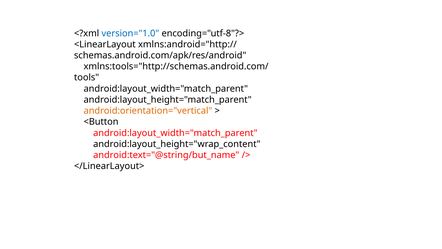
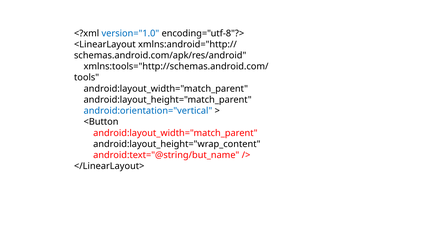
android:orientation="vertical colour: orange -> blue
